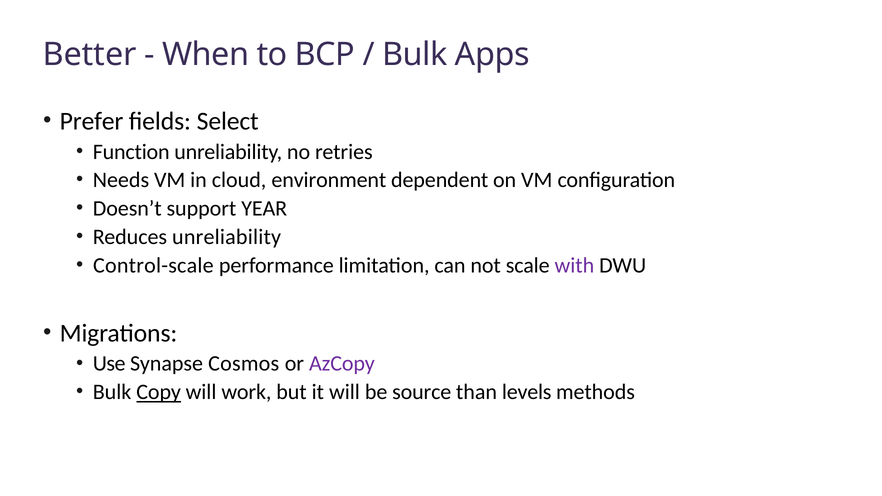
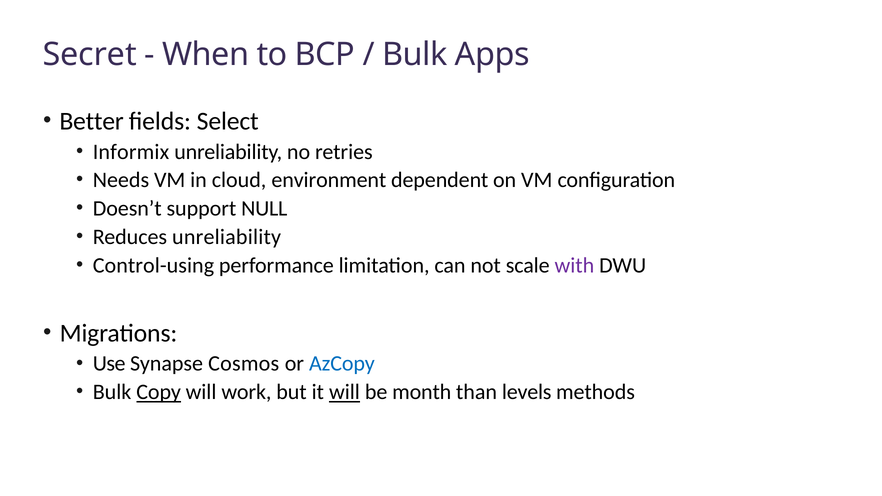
Better: Better -> Secret
Prefer: Prefer -> Better
Function: Function -> Informix
YEAR: YEAR -> NULL
Control-scale: Control-scale -> Control-using
AzCopy colour: purple -> blue
will at (344, 392) underline: none -> present
source: source -> month
